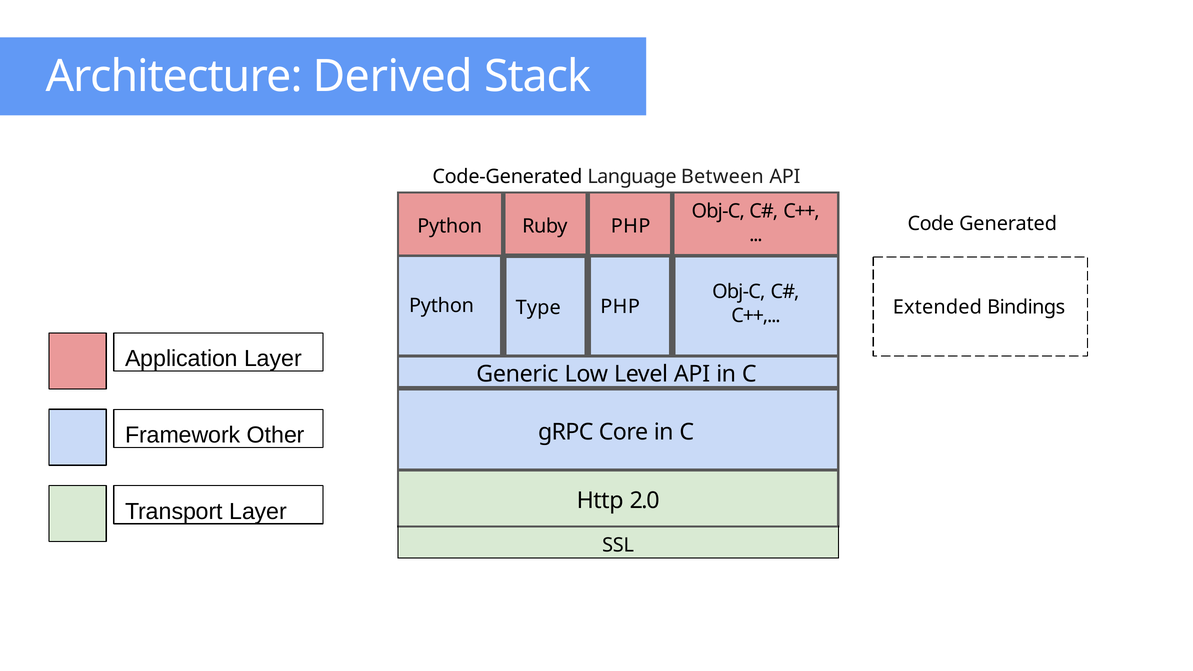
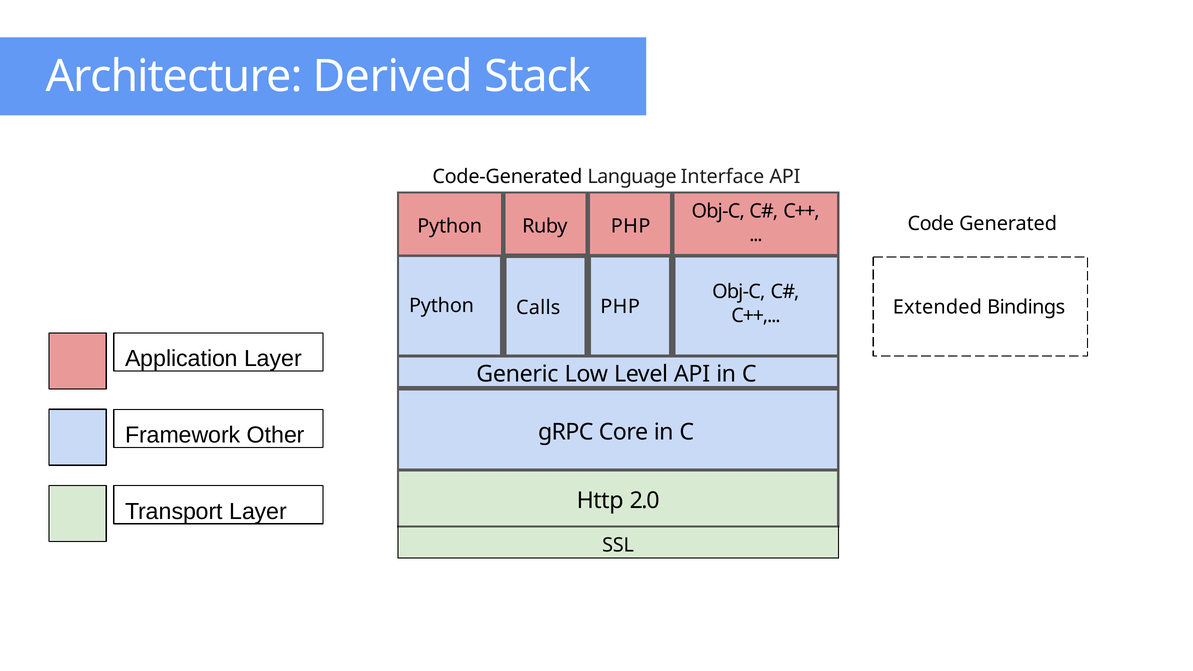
Between: Between -> Interface
Type: Type -> Calls
